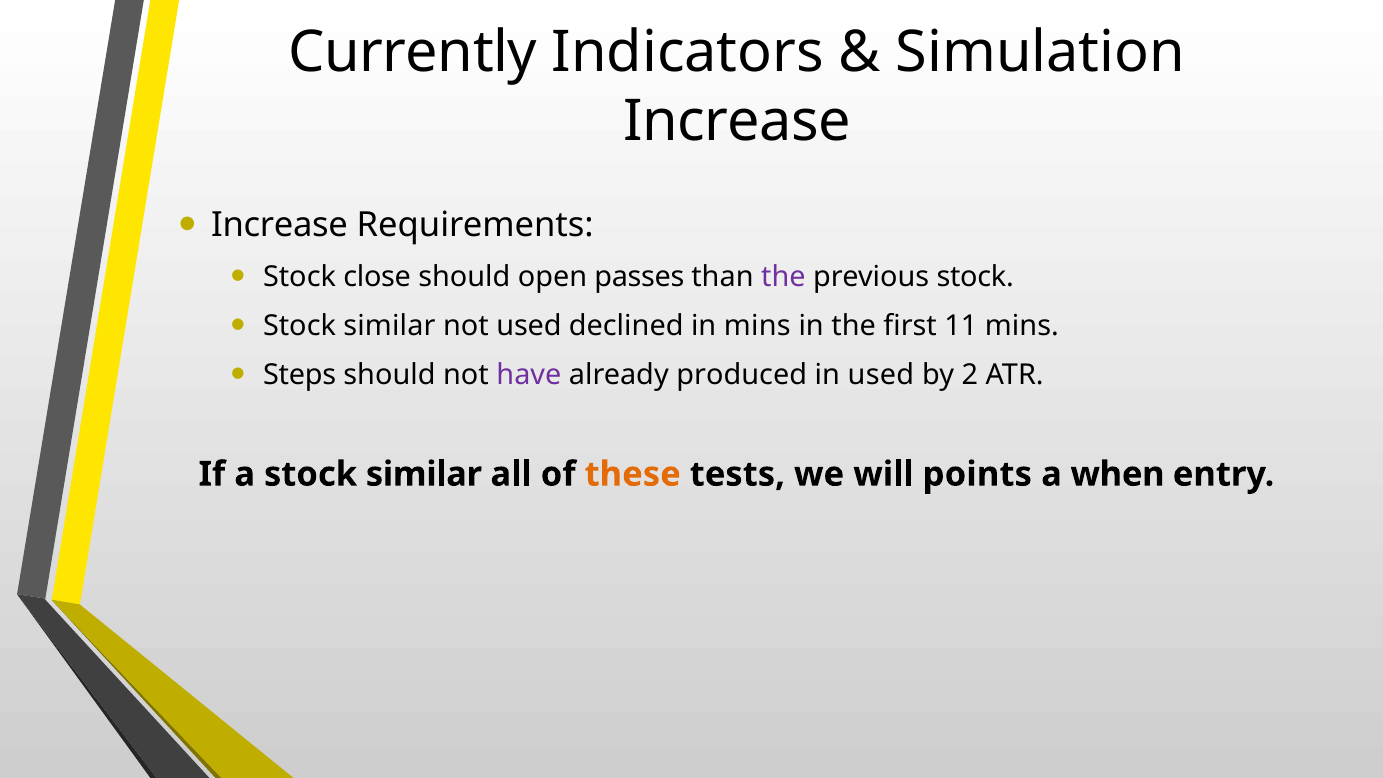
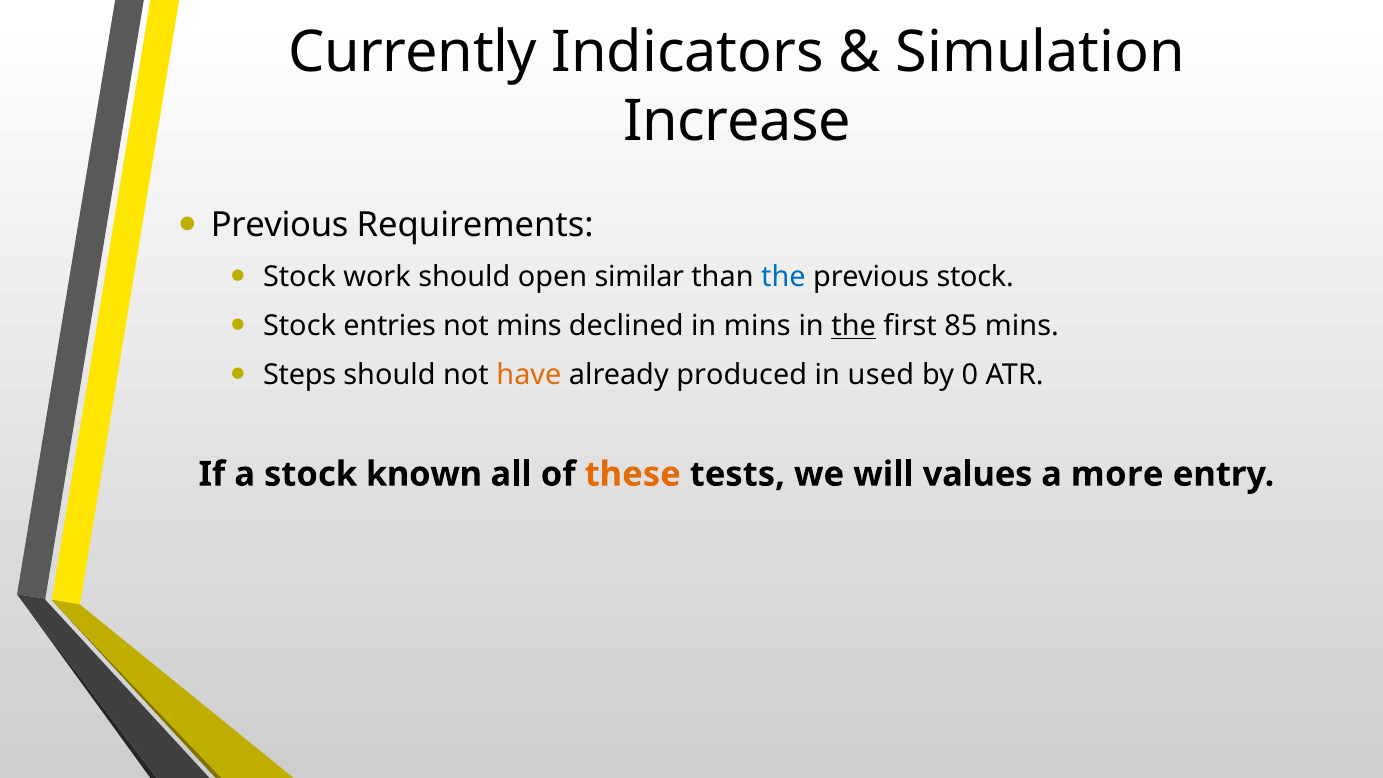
Increase at (280, 225): Increase -> Previous
close: close -> work
passes: passes -> similar
the at (783, 277) colour: purple -> blue
similar at (389, 326): similar -> entries
not used: used -> mins
the at (854, 326) underline: none -> present
11: 11 -> 85
have colour: purple -> orange
2: 2 -> 0
a stock similar: similar -> known
points: points -> values
when: when -> more
